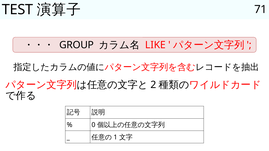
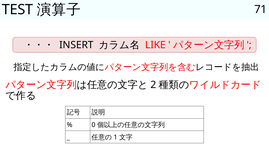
GROUP: GROUP -> INSERT
